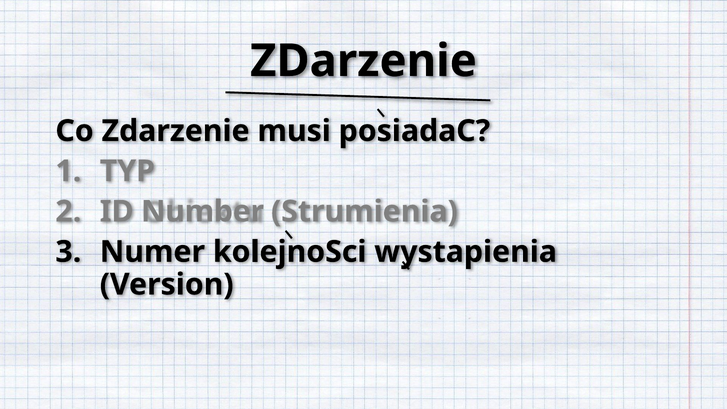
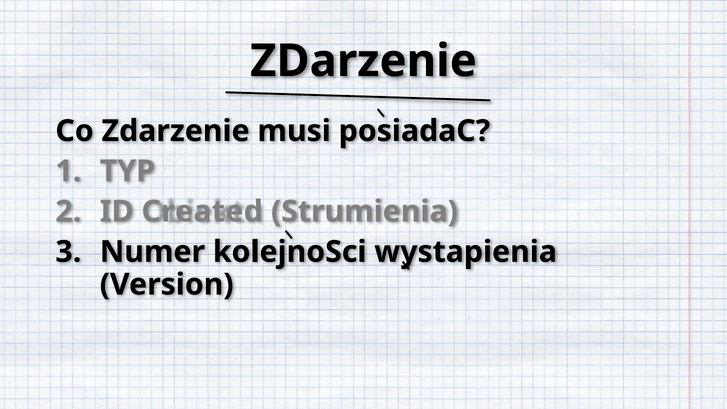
Number: Number -> Created
